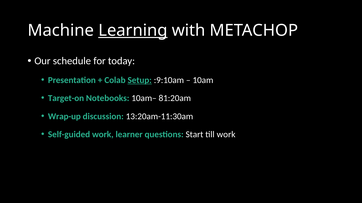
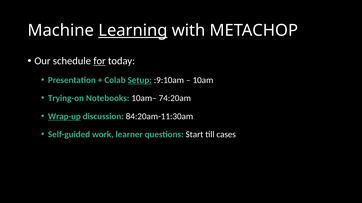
for underline: none -> present
Target-on: Target-on -> Trying-on
81:20am: 81:20am -> 74:20am
Wrap-up underline: none -> present
13:20am-11:30am: 13:20am-11:30am -> 84:20am-11:30am
till work: work -> cases
